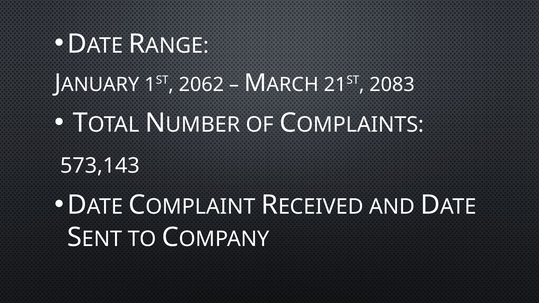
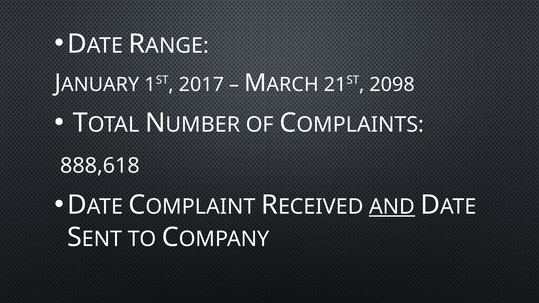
2062: 2062 -> 2017
2083: 2083 -> 2098
573,143: 573,143 -> 888,618
AND underline: none -> present
